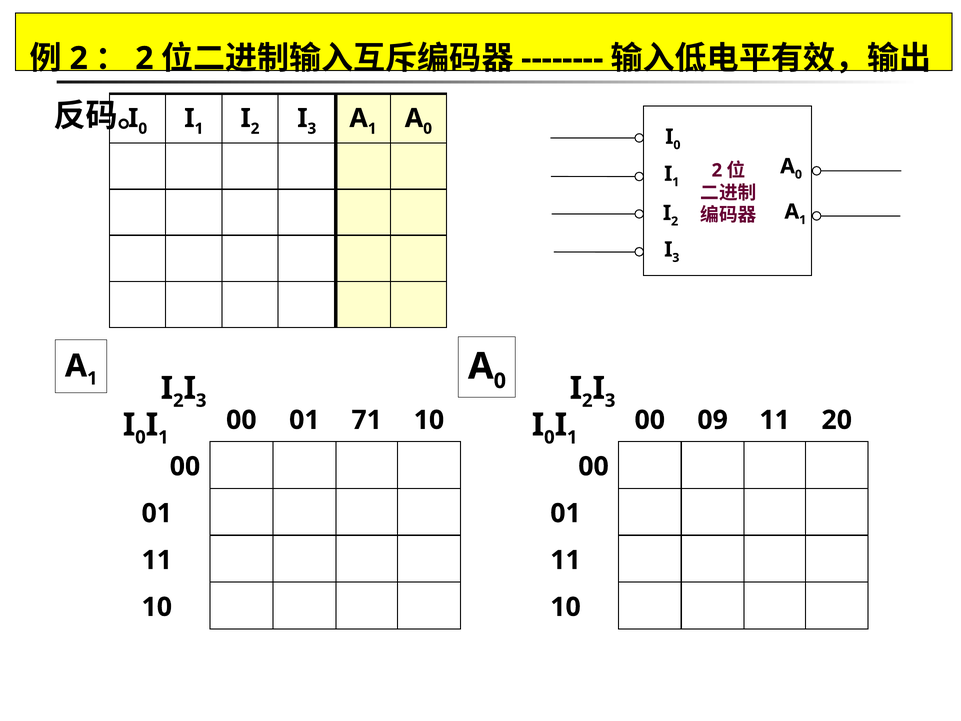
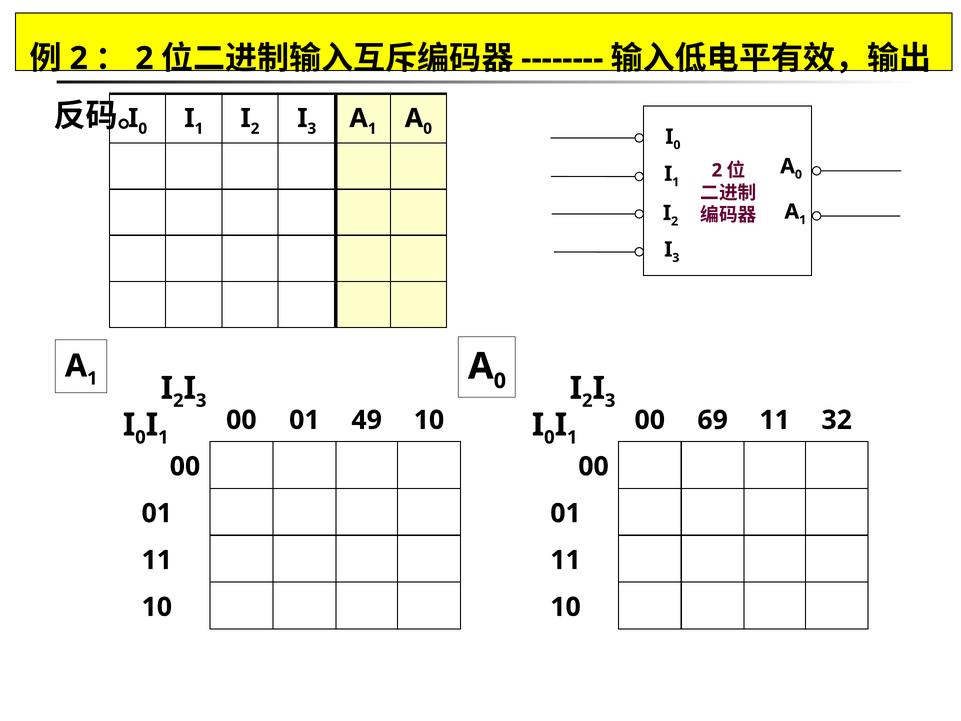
71: 71 -> 49
09: 09 -> 69
20: 20 -> 32
